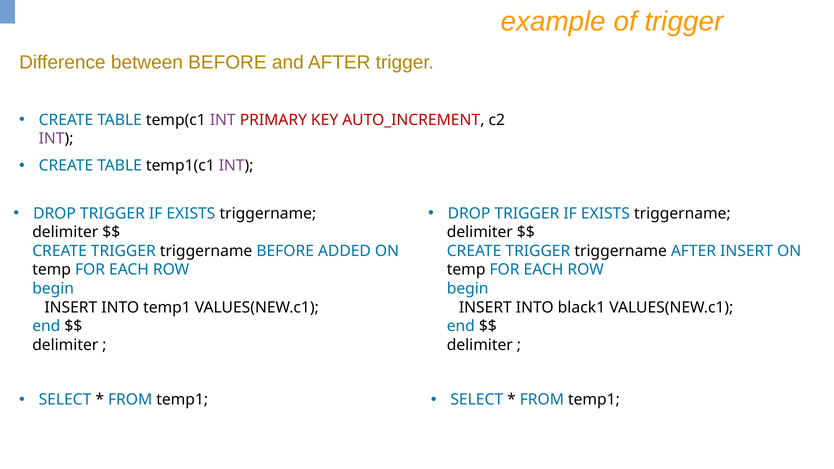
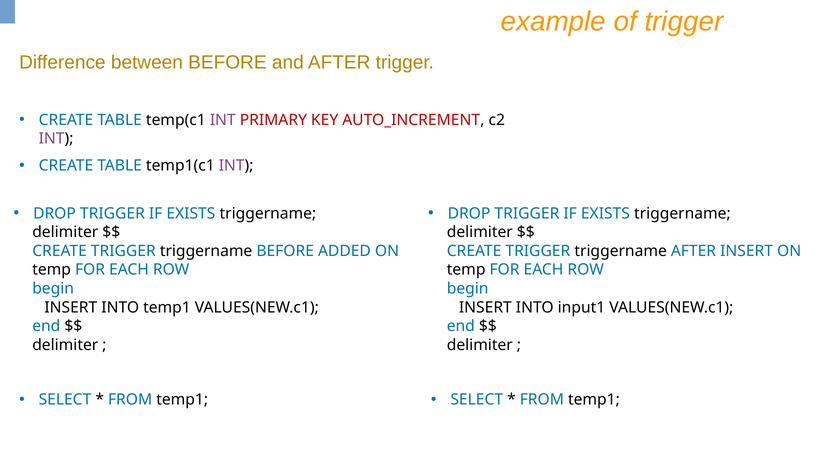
black1: black1 -> input1
